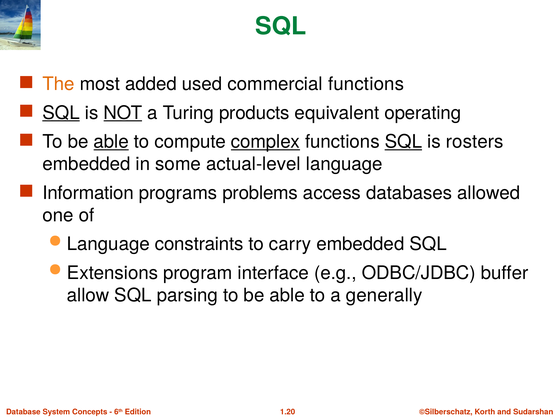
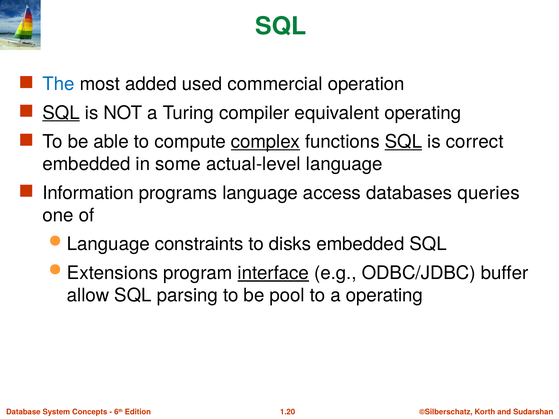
The colour: orange -> blue
commercial functions: functions -> operation
NOT underline: present -> none
products: products -> compiler
able at (111, 142) underline: present -> none
rosters: rosters -> correct
programs problems: problems -> language
allowed: allowed -> queries
carry: carry -> disks
interface underline: none -> present
able at (287, 296): able -> pool
a generally: generally -> operating
